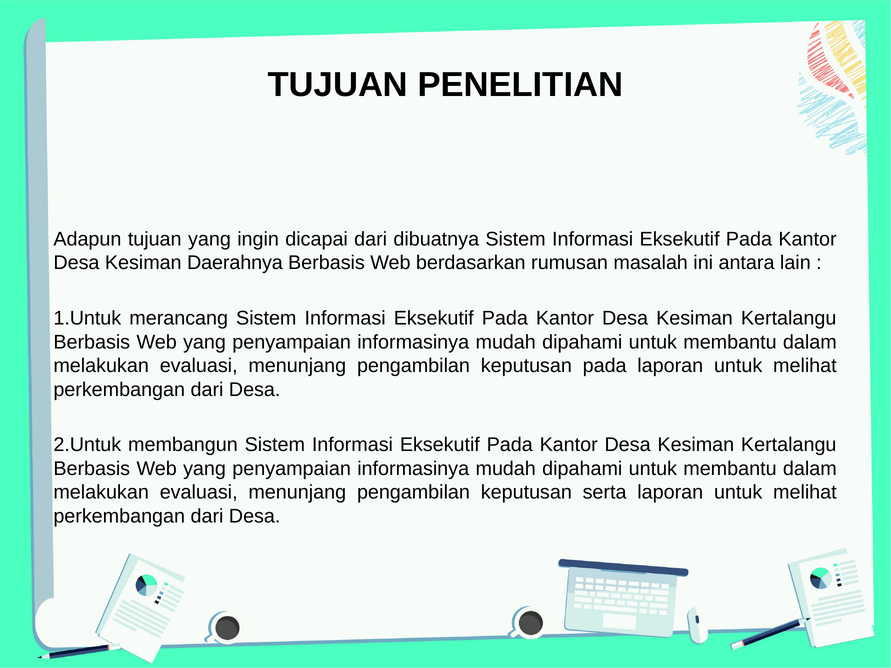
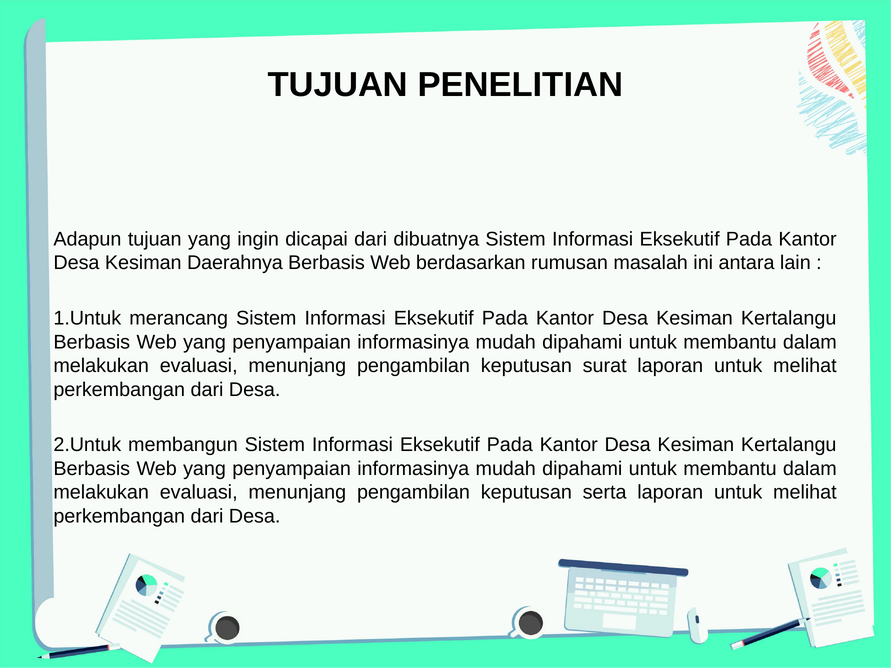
keputusan pada: pada -> surat
